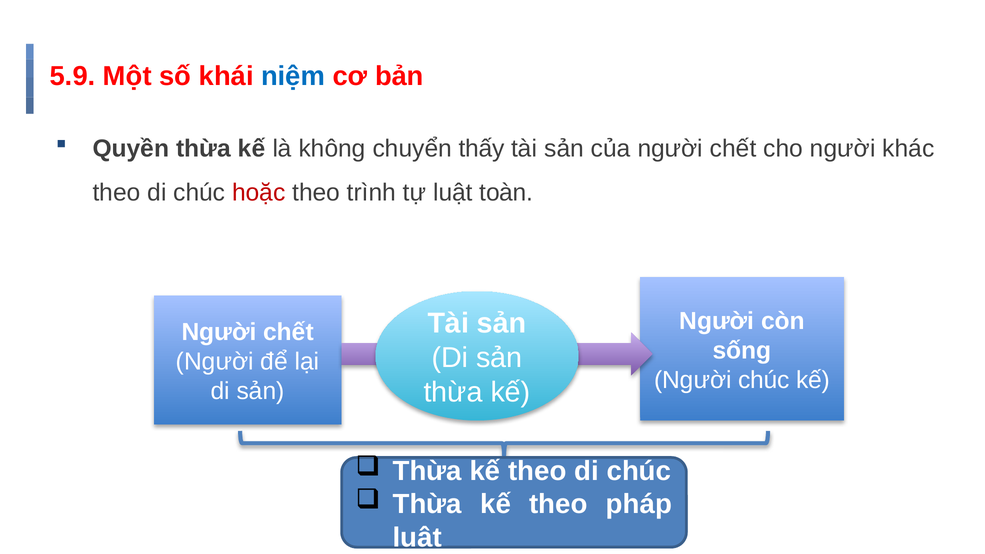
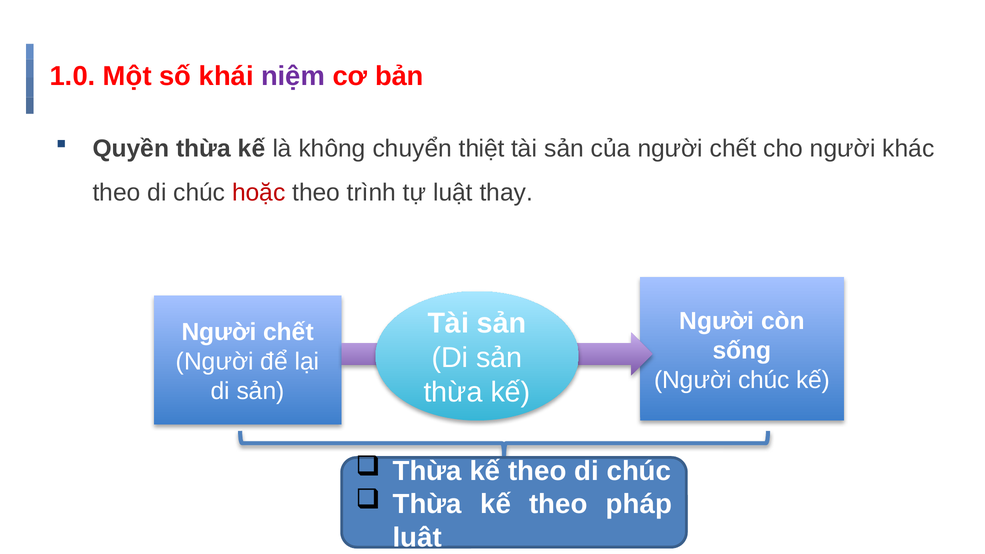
5.9: 5.9 -> 1.0
niệm colour: blue -> purple
thấy: thấy -> thiệt
toàn: toàn -> thay
